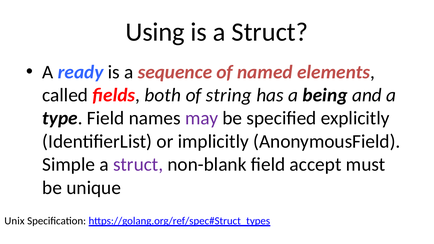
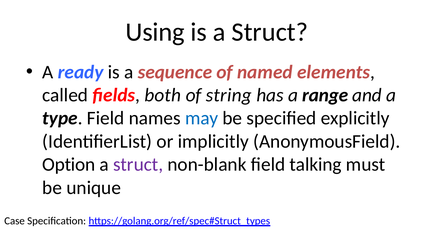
being: being -> range
may colour: purple -> blue
Simple: Simple -> Option
accept: accept -> talking
Unix: Unix -> Case
